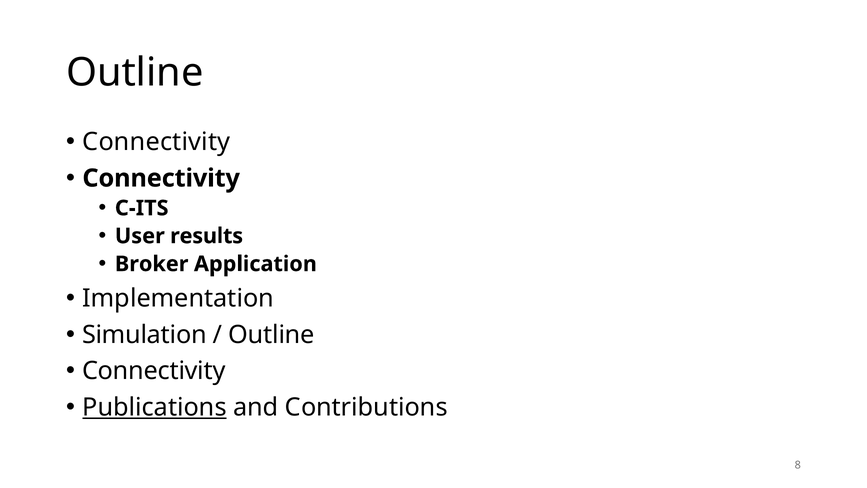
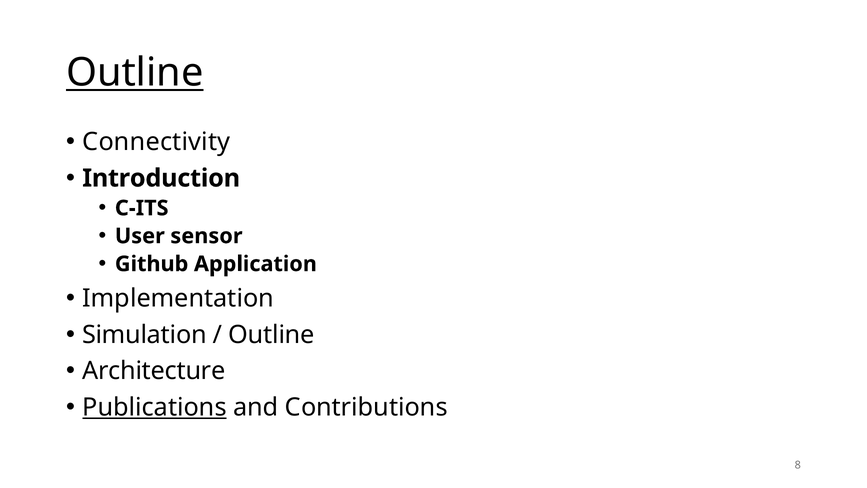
Outline at (135, 73) underline: none -> present
Connectivity at (161, 178): Connectivity -> Introduction
results: results -> sensor
Broker: Broker -> Github
Connectivity at (154, 371): Connectivity -> Architecture
